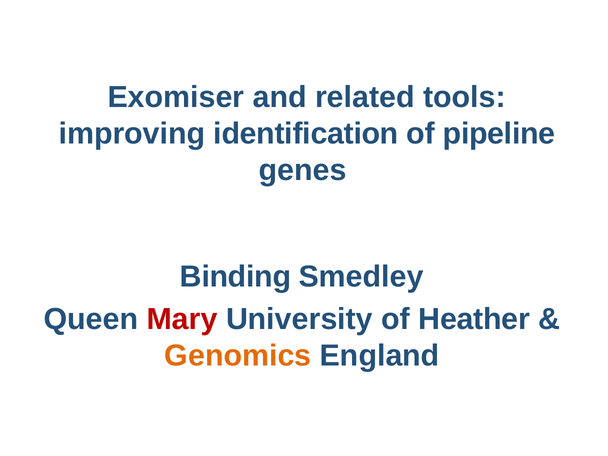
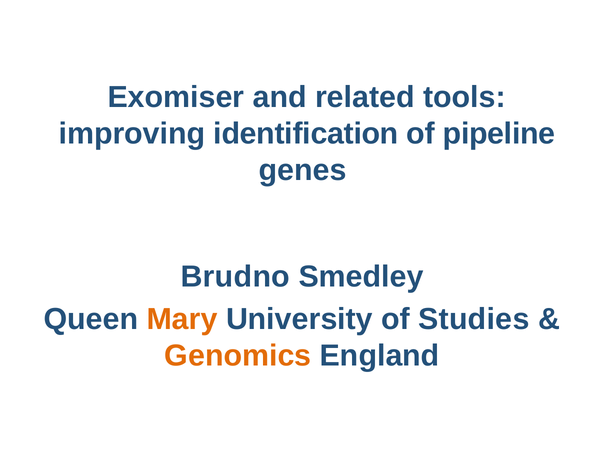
Binding: Binding -> Brudno
Mary colour: red -> orange
Heather: Heather -> Studies
